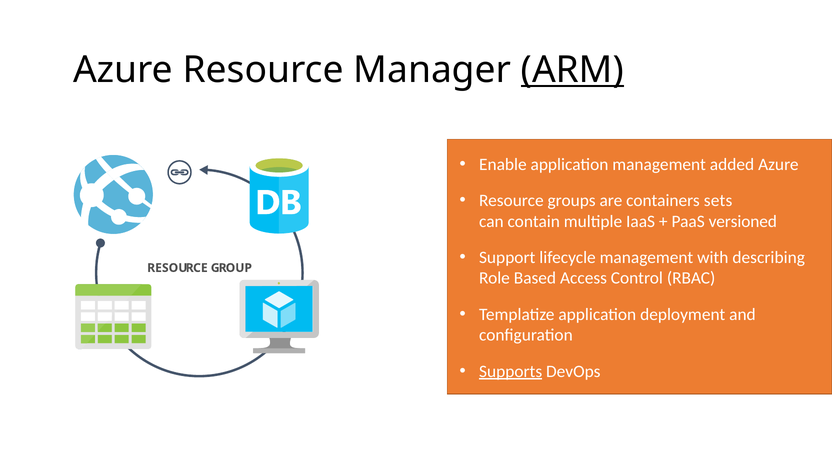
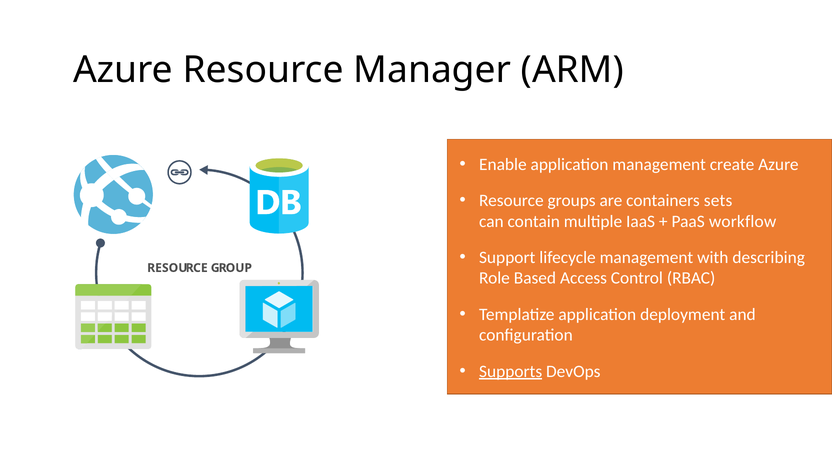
ARM underline: present -> none
added: added -> create
versioned: versioned -> workflow
